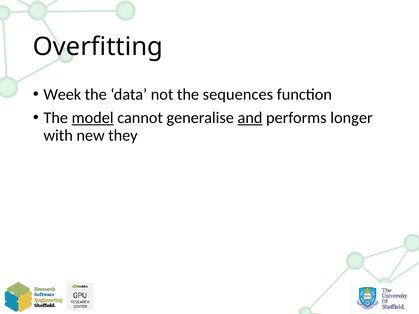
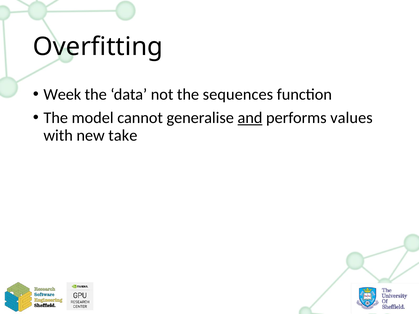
model underline: present -> none
longer: longer -> values
they: they -> take
